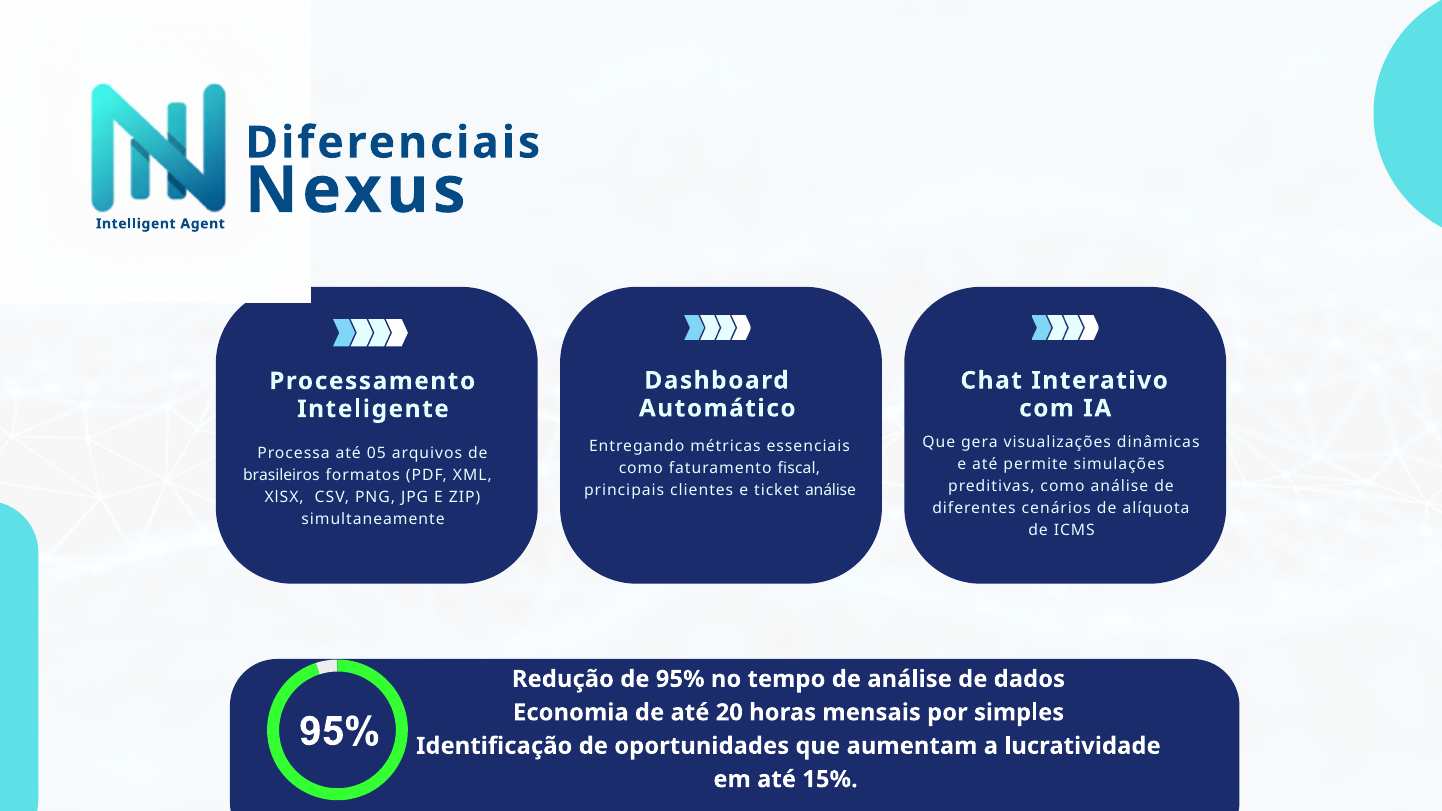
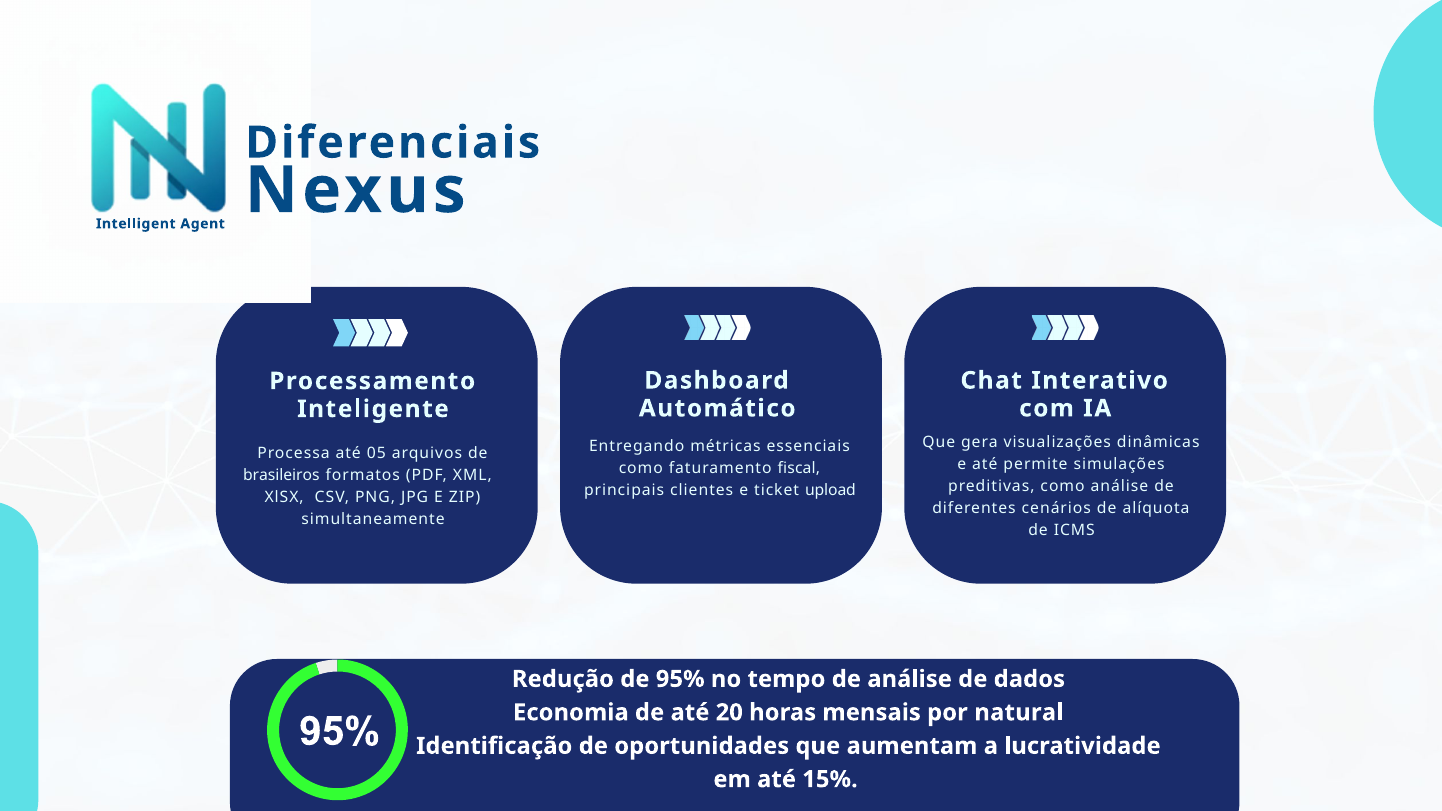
ticket análise: análise -> upload
simples: simples -> natural
